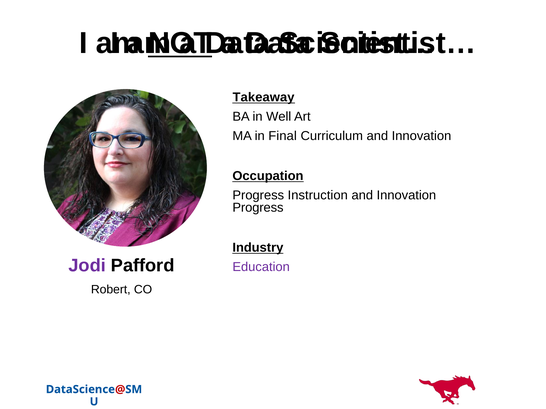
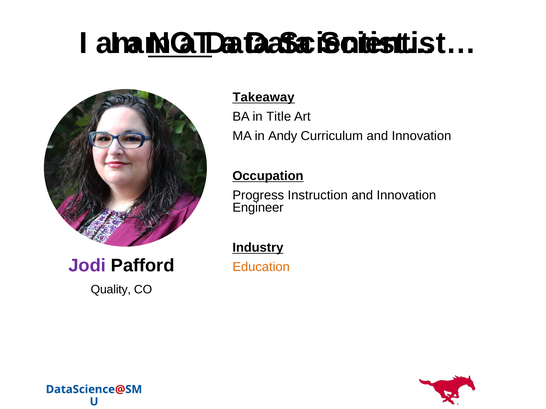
Well: Well -> Title
Final: Final -> Andy
Progress at (258, 208): Progress -> Engineer
Education colour: purple -> orange
Robert: Robert -> Quality
